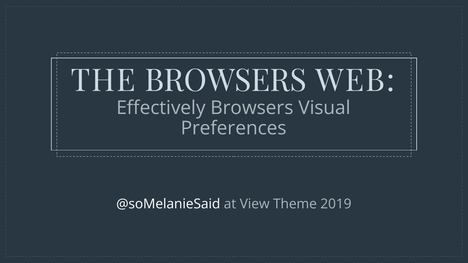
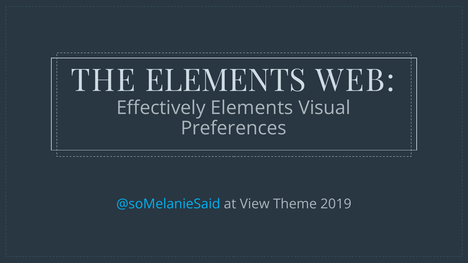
THE BROWSERS: BROWSERS -> ELEMENTS
Effectively Browsers: Browsers -> Elements
@soMelanieSaid colour: white -> light blue
